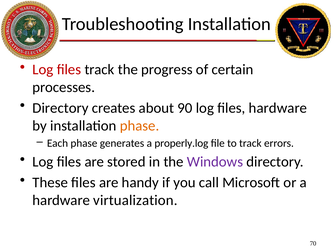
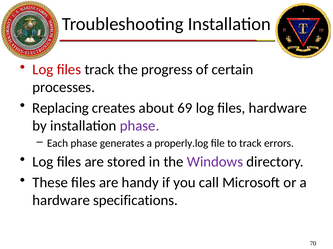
Directory at (60, 108): Directory -> Replacing
90: 90 -> 69
phase at (140, 126) colour: orange -> purple
virtualization: virtualization -> specifications
